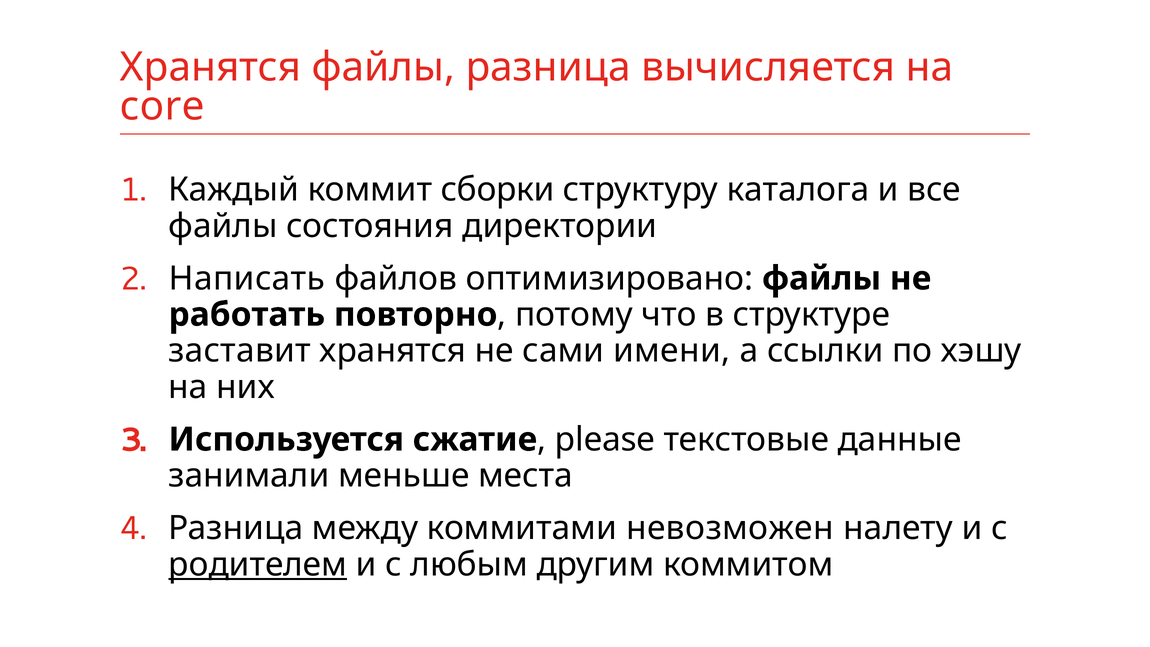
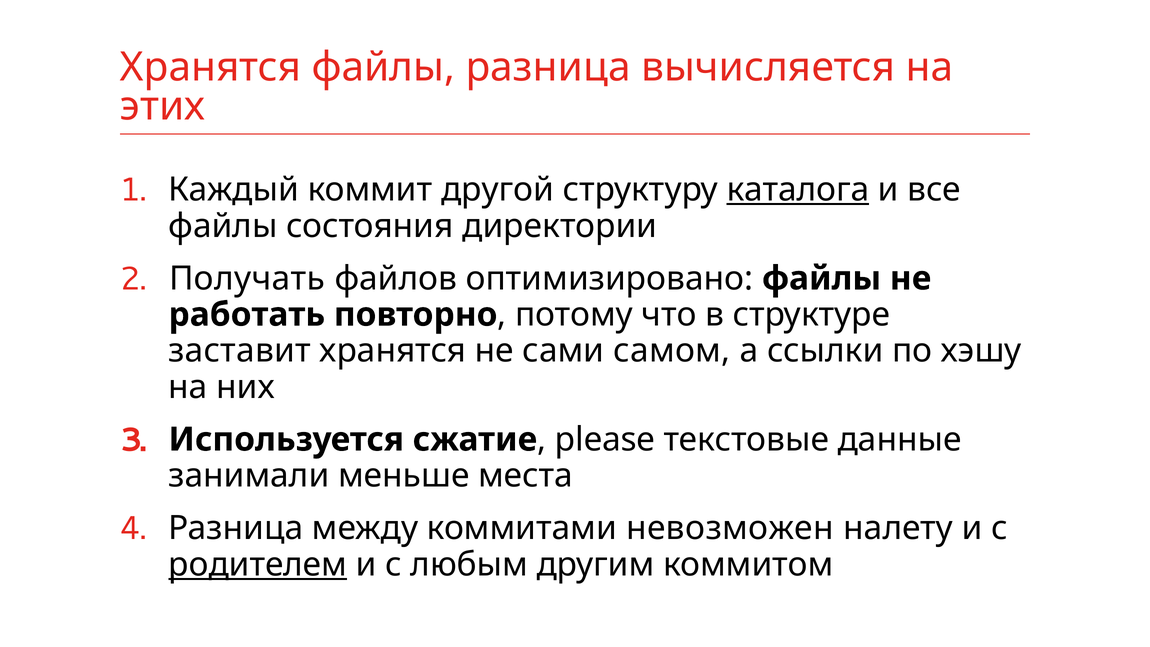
core: core -> этих
сборки: сборки -> другой
каталога underline: none -> present
Написать: Написать -> Получать
имени: имени -> самом
